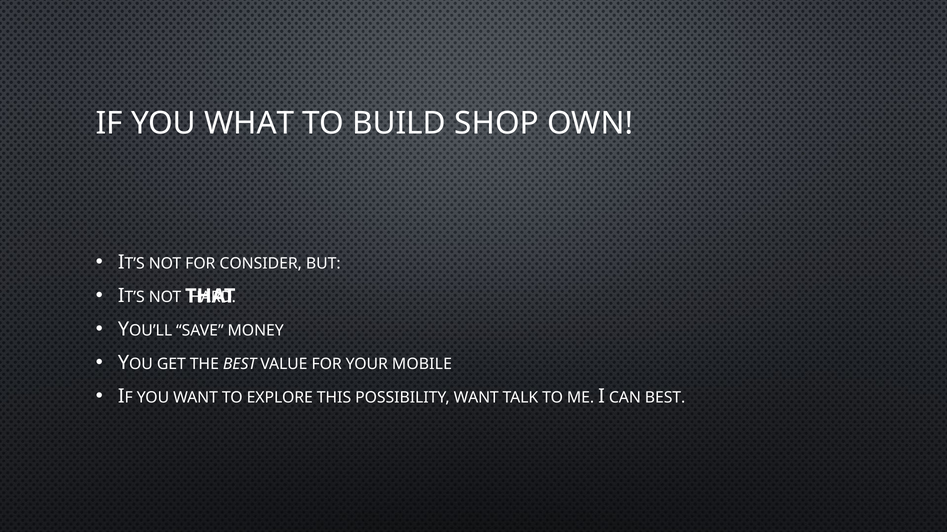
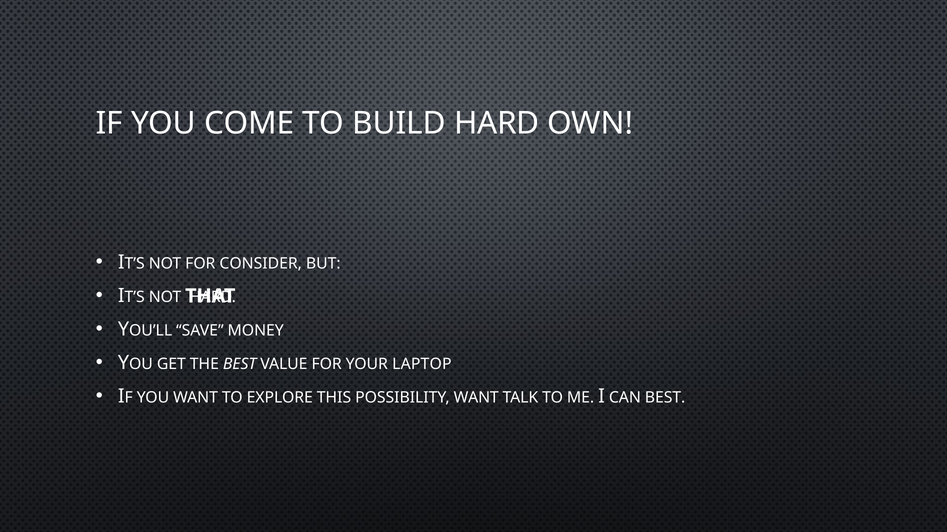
WHAT: WHAT -> COME
BUILD SHOP: SHOP -> HARD
MOBILE: MOBILE -> LAPTOP
